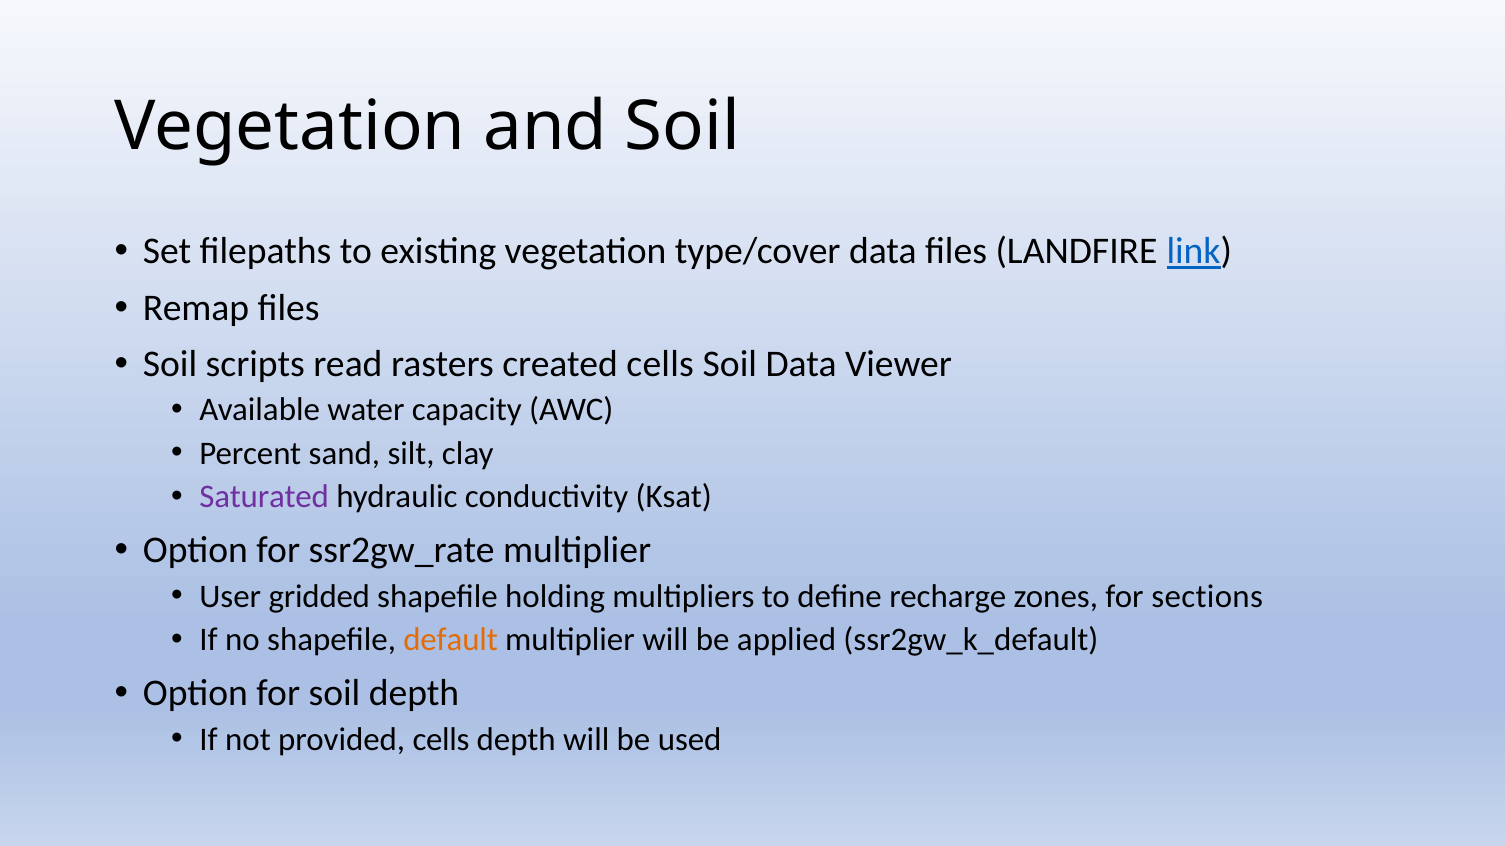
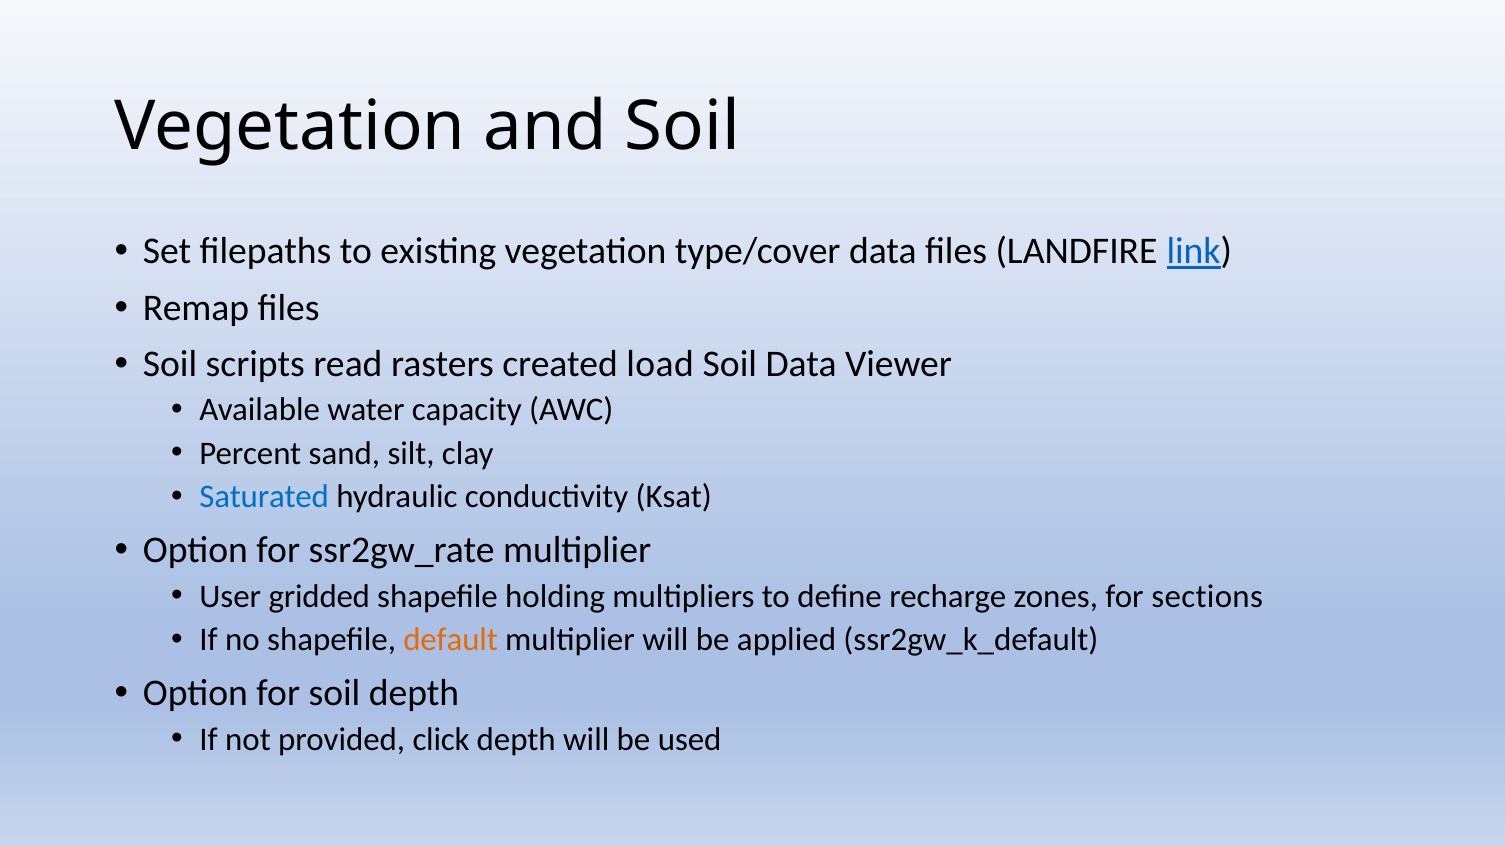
created cells: cells -> load
Saturated colour: purple -> blue
provided cells: cells -> click
